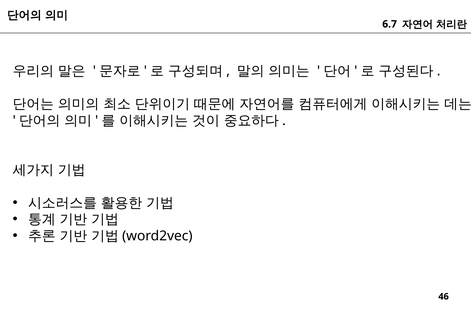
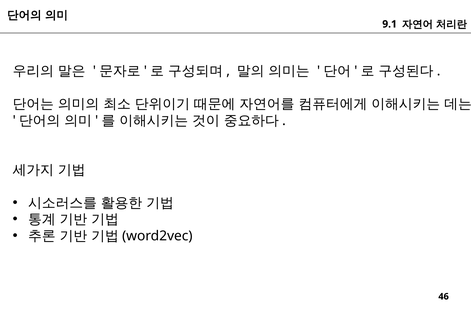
6.7: 6.7 -> 9.1
